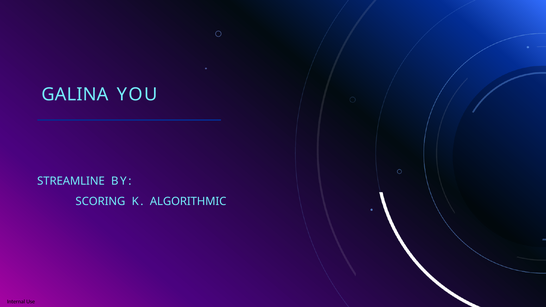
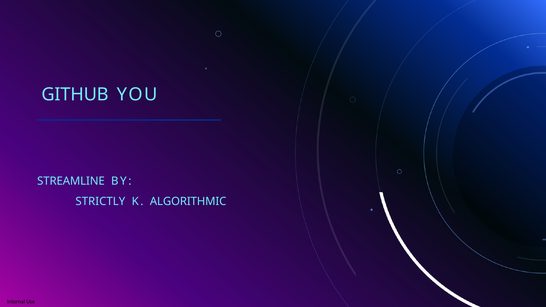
GALINA: GALINA -> GITHUB
SCORING: SCORING -> STRICTLY
